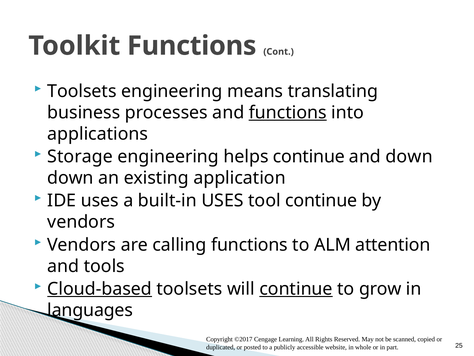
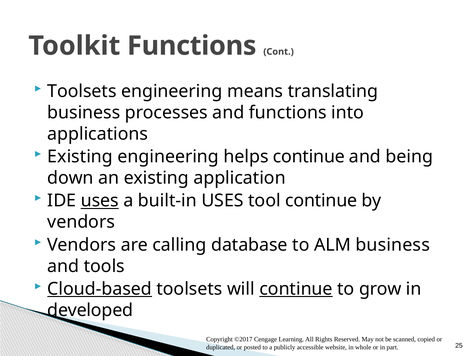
functions at (288, 112) underline: present -> none
Storage at (80, 156): Storage -> Existing
and down: down -> being
uses at (100, 200) underline: none -> present
calling functions: functions -> database
ALM attention: attention -> business
languages: languages -> developed
